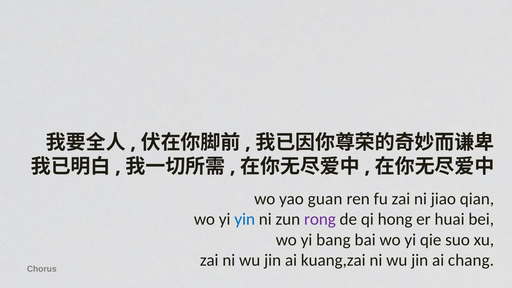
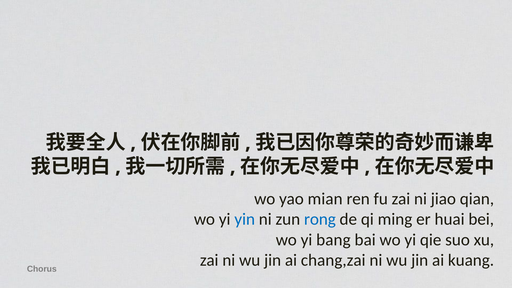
guan: guan -> mian
rong colour: purple -> blue
hong: hong -> ming
kuang,zai: kuang,zai -> chang,zai
chang: chang -> kuang
